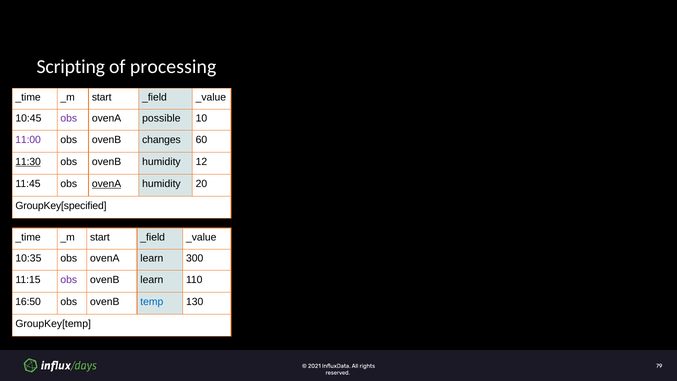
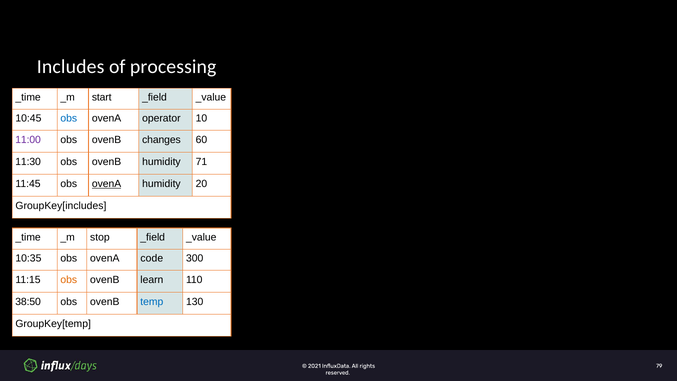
Scripting: Scripting -> Includes
obs at (69, 119) colour: purple -> blue
possible: possible -> operator
11:30 underline: present -> none
12: 12 -> 71
GroupKey[specified: GroupKey[specified -> GroupKey[includes
start at (100, 237): start -> stop
ovenA learn: learn -> code
obs at (69, 280) colour: purple -> orange
16:50: 16:50 -> 38:50
